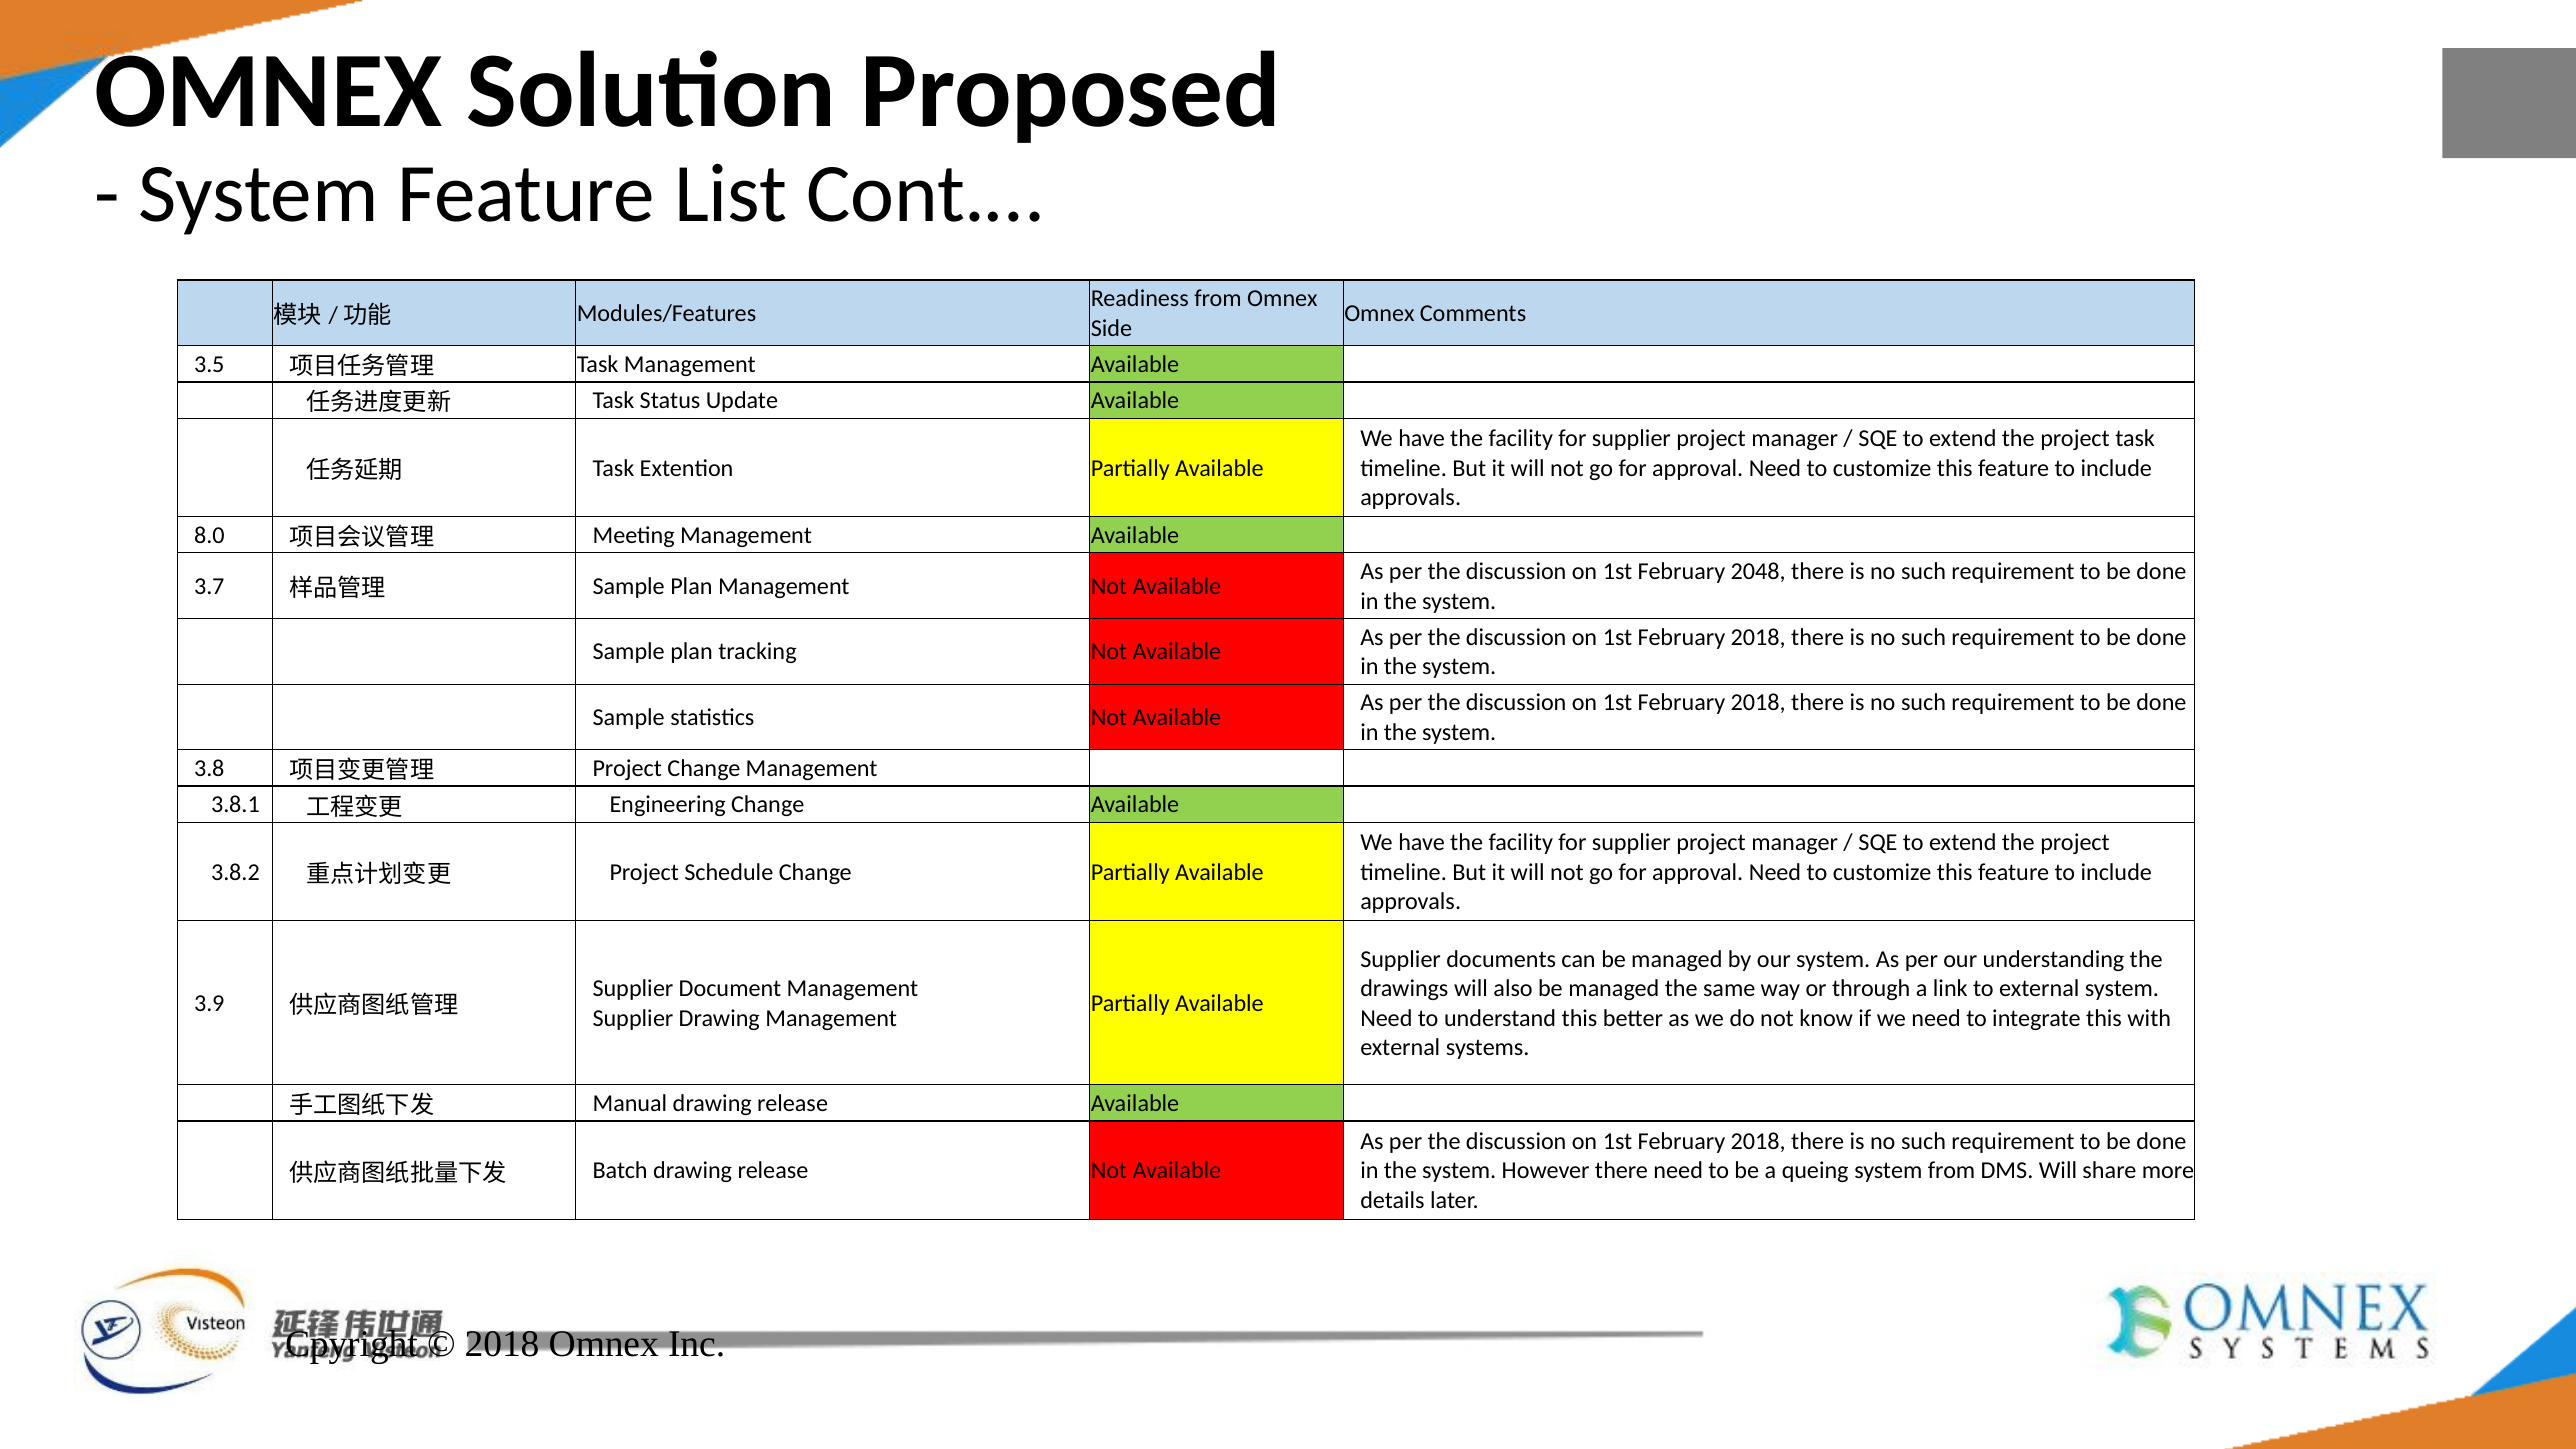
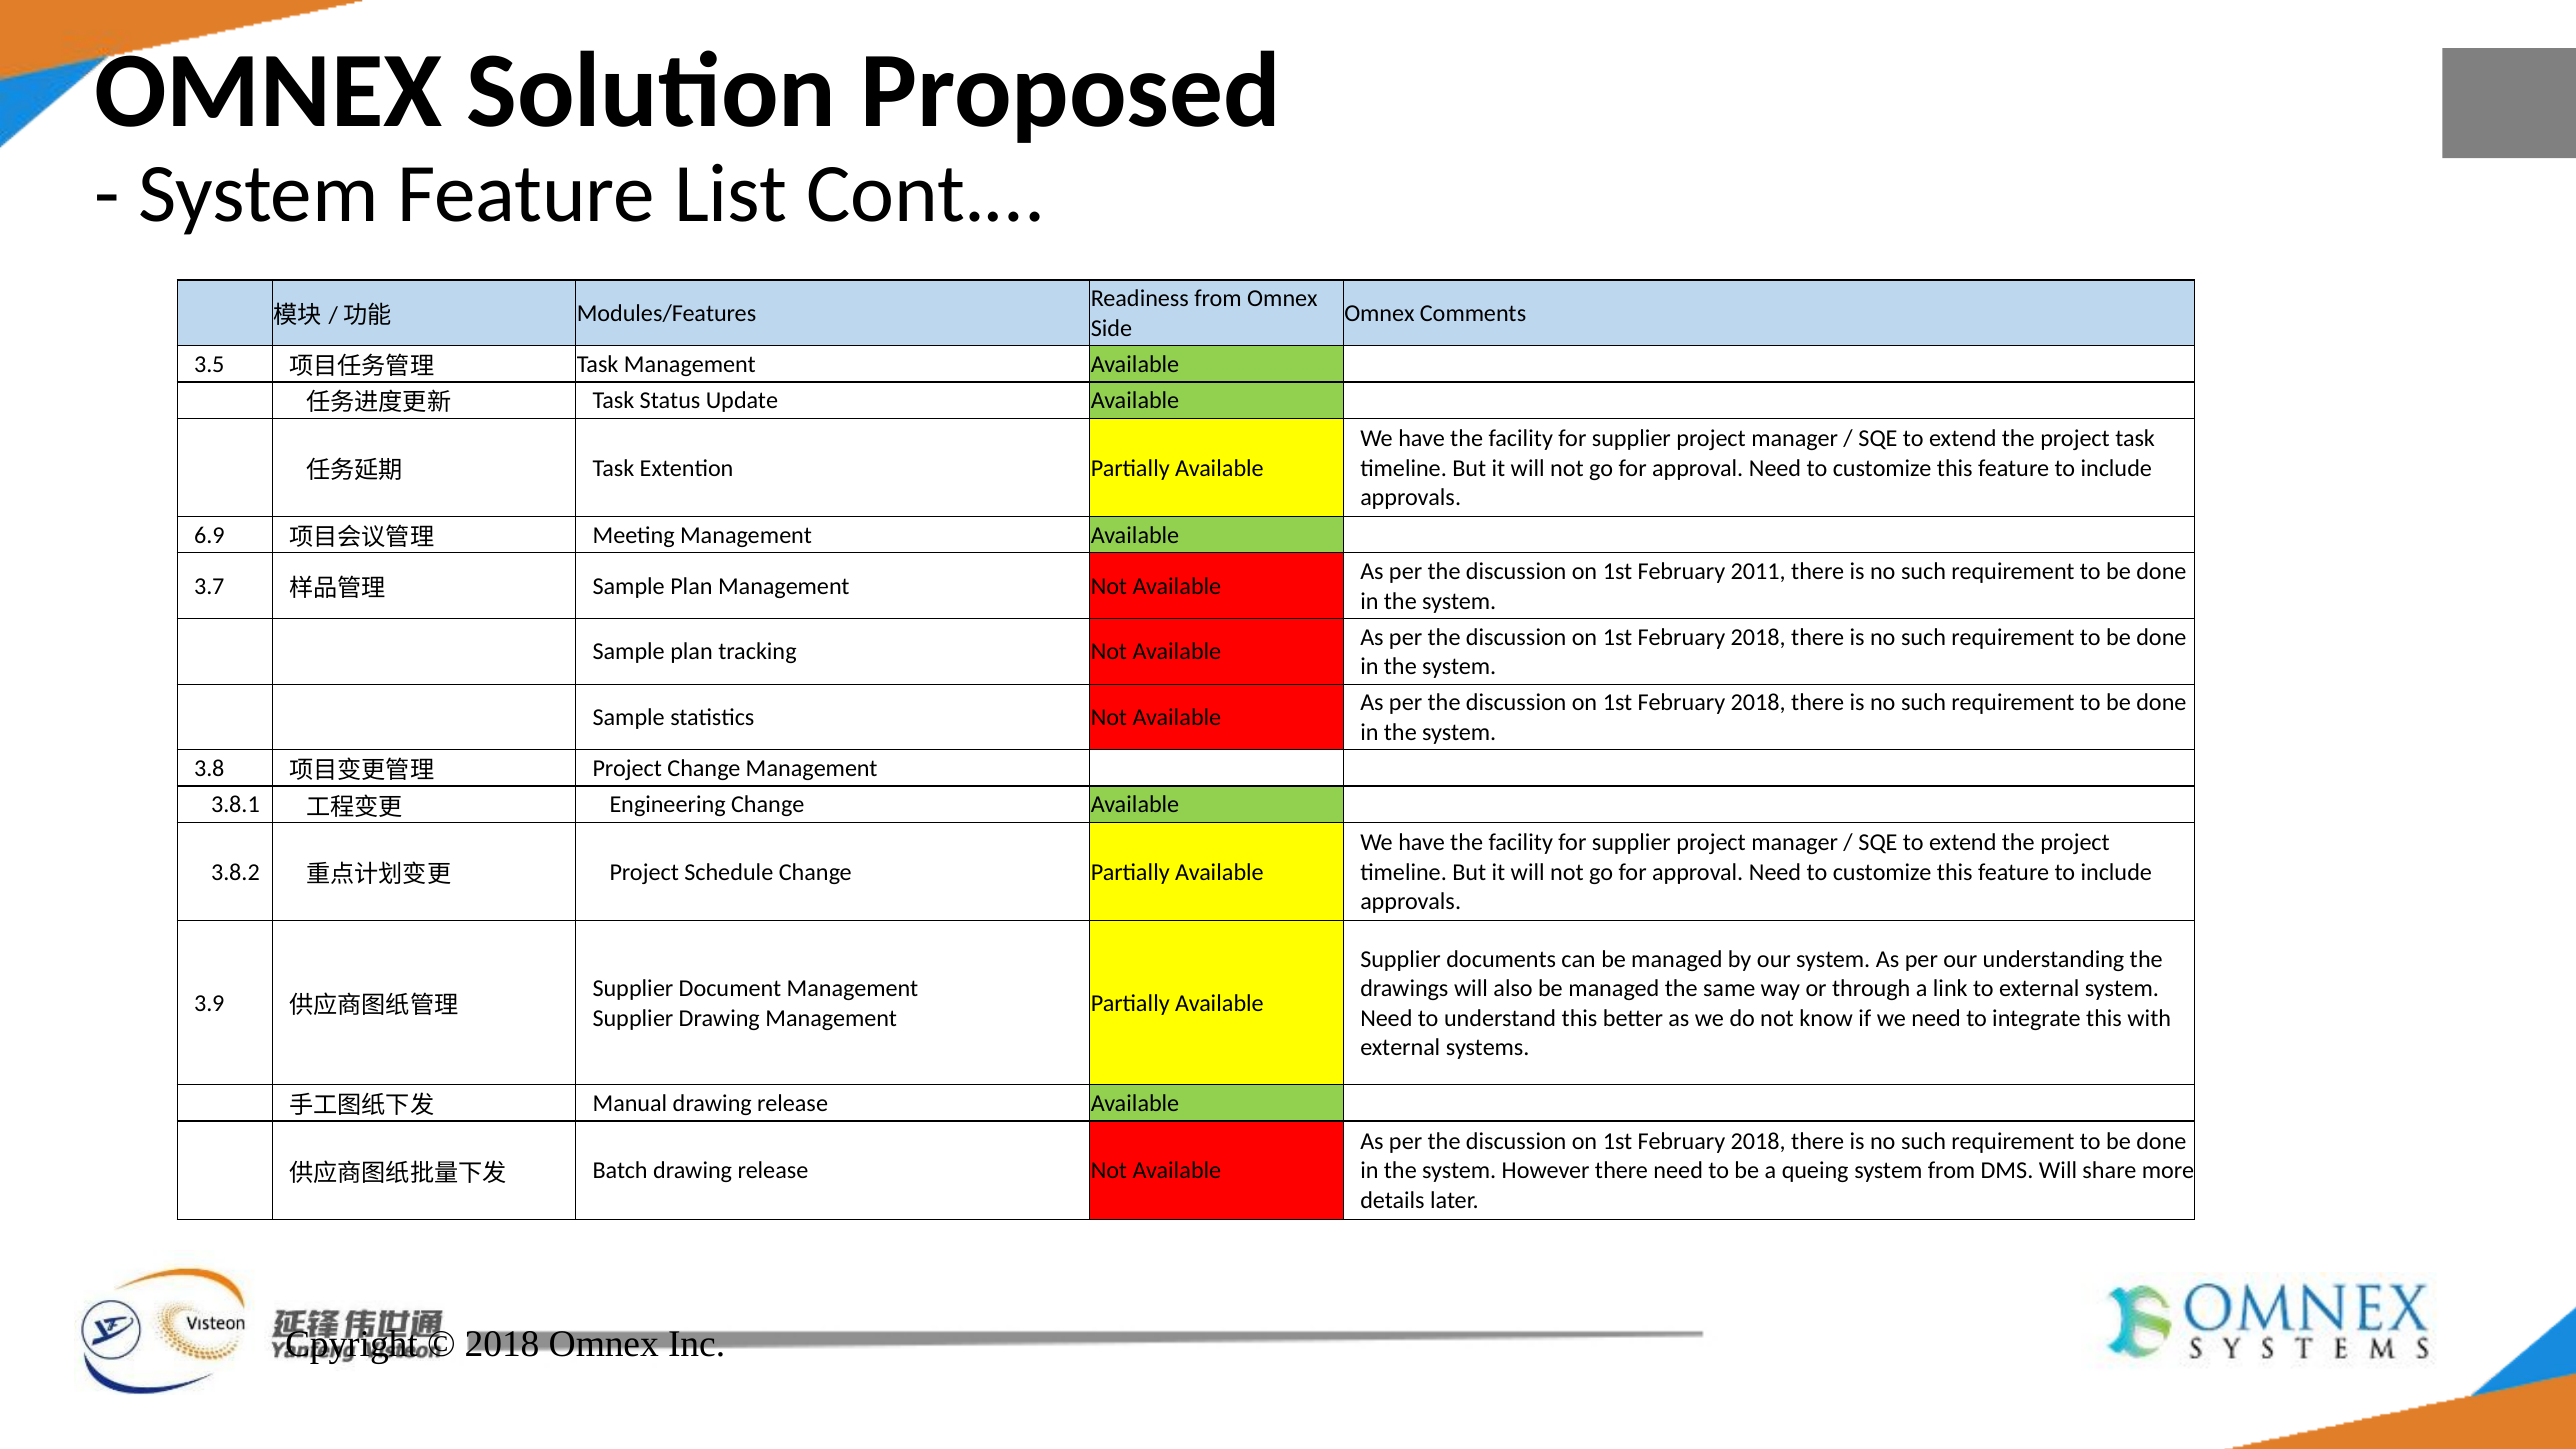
8.0: 8.0 -> 6.9
2048: 2048 -> 2011
